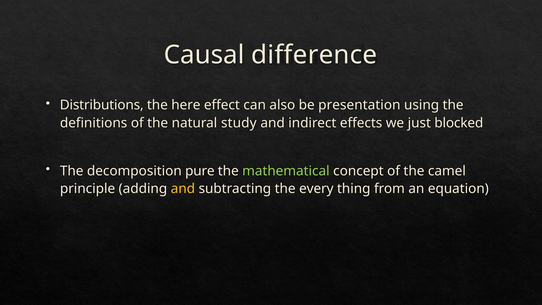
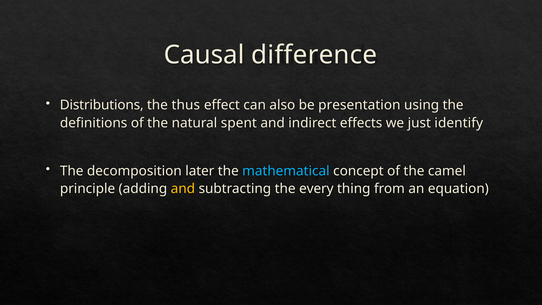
here: here -> thus
study: study -> spent
blocked: blocked -> identify
pure: pure -> later
mathematical colour: light green -> light blue
